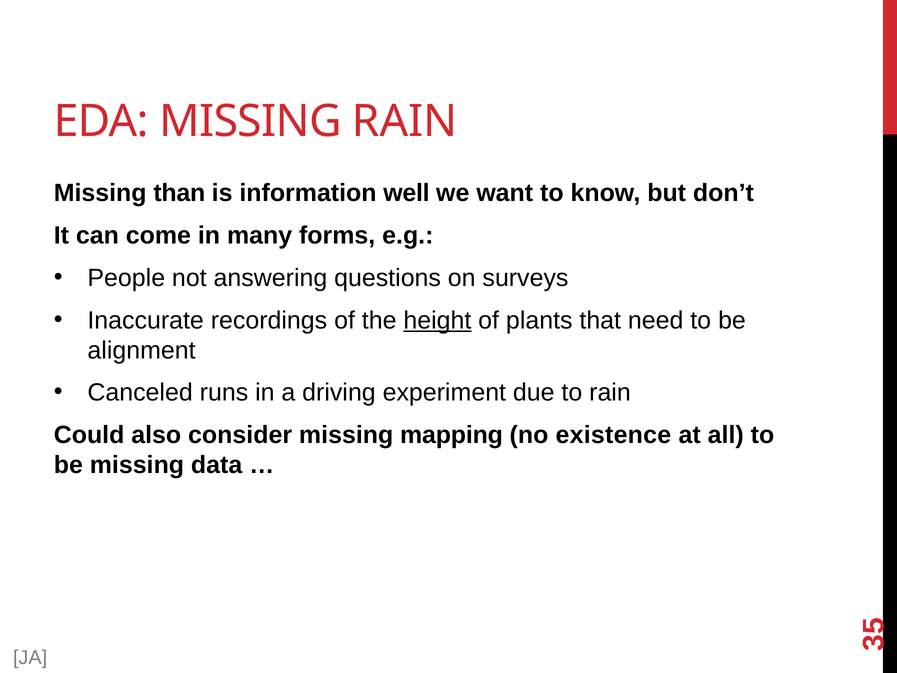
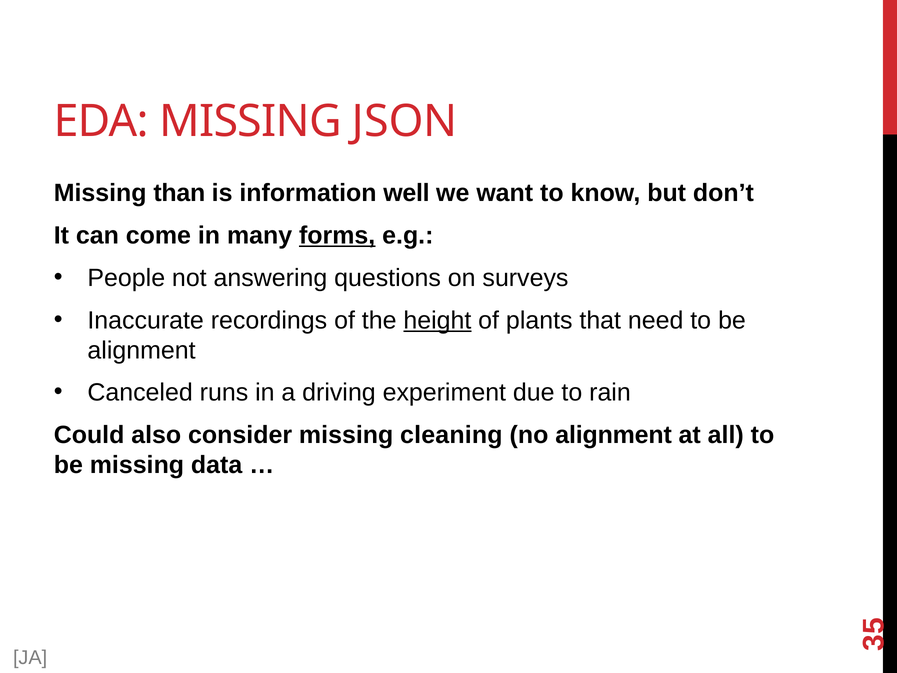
MISSING RAIN: RAIN -> JSON
forms underline: none -> present
mapping: mapping -> cleaning
no existence: existence -> alignment
